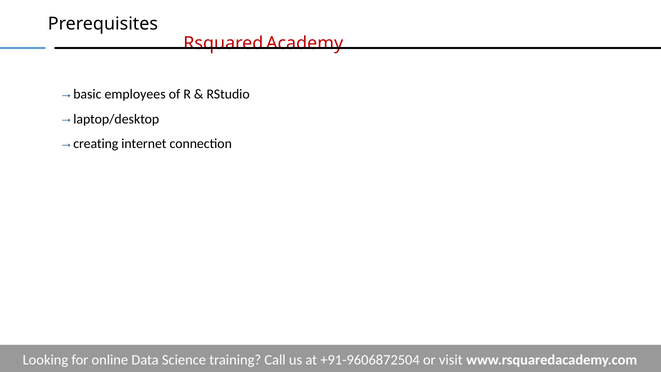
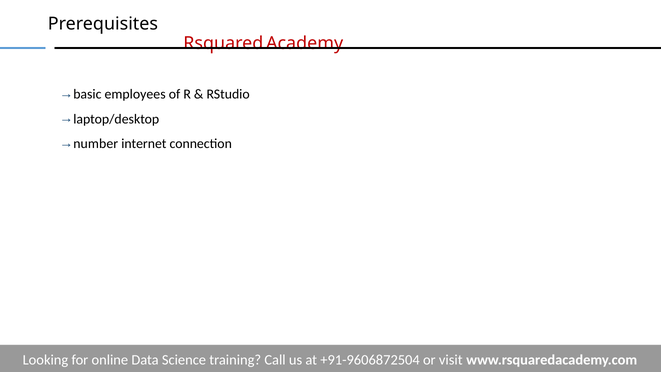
creating: creating -> number
